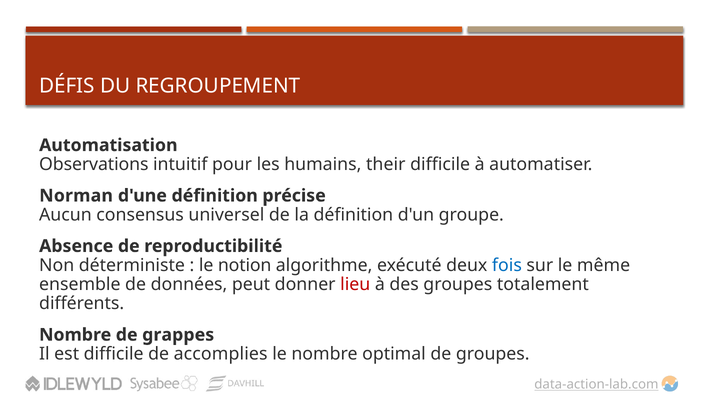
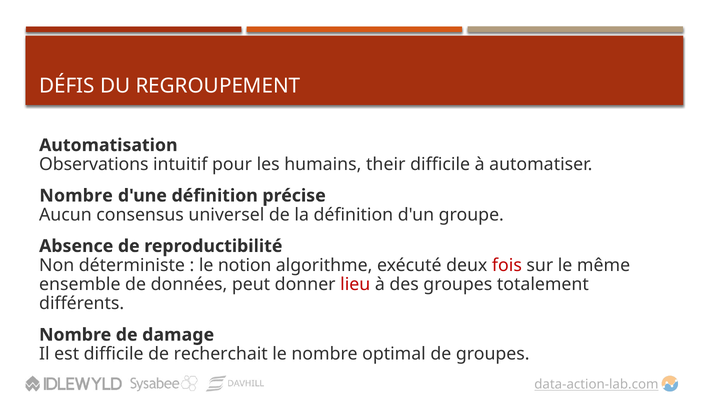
Norman at (76, 196): Norman -> Nombre
fois colour: blue -> red
grappes: grappes -> damage
accomplies: accomplies -> recherchait
